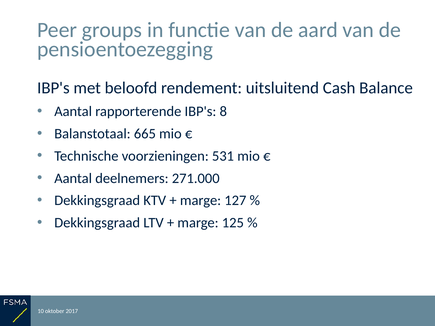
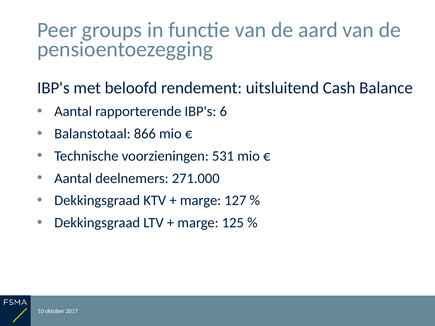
8: 8 -> 6
665: 665 -> 866
